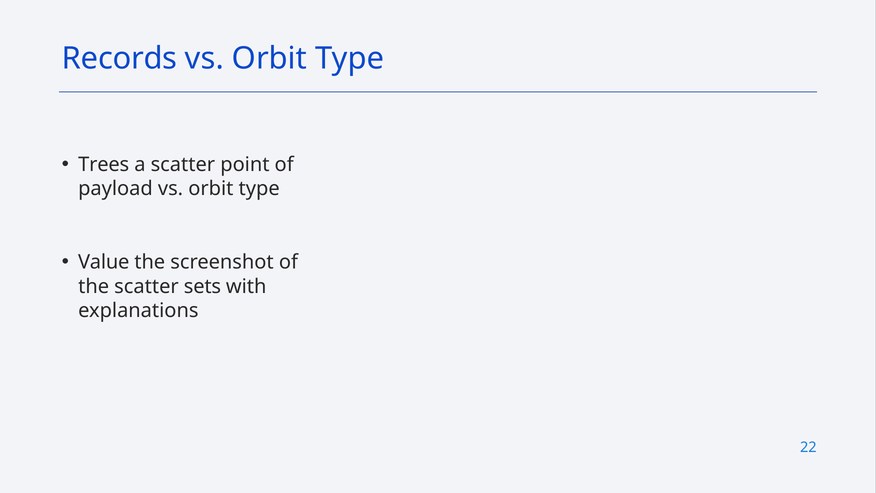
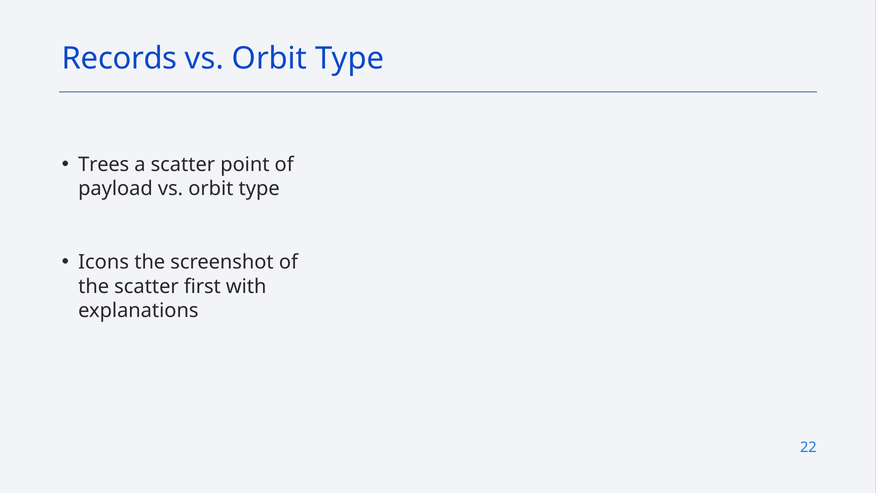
Value: Value -> Icons
sets: sets -> first
